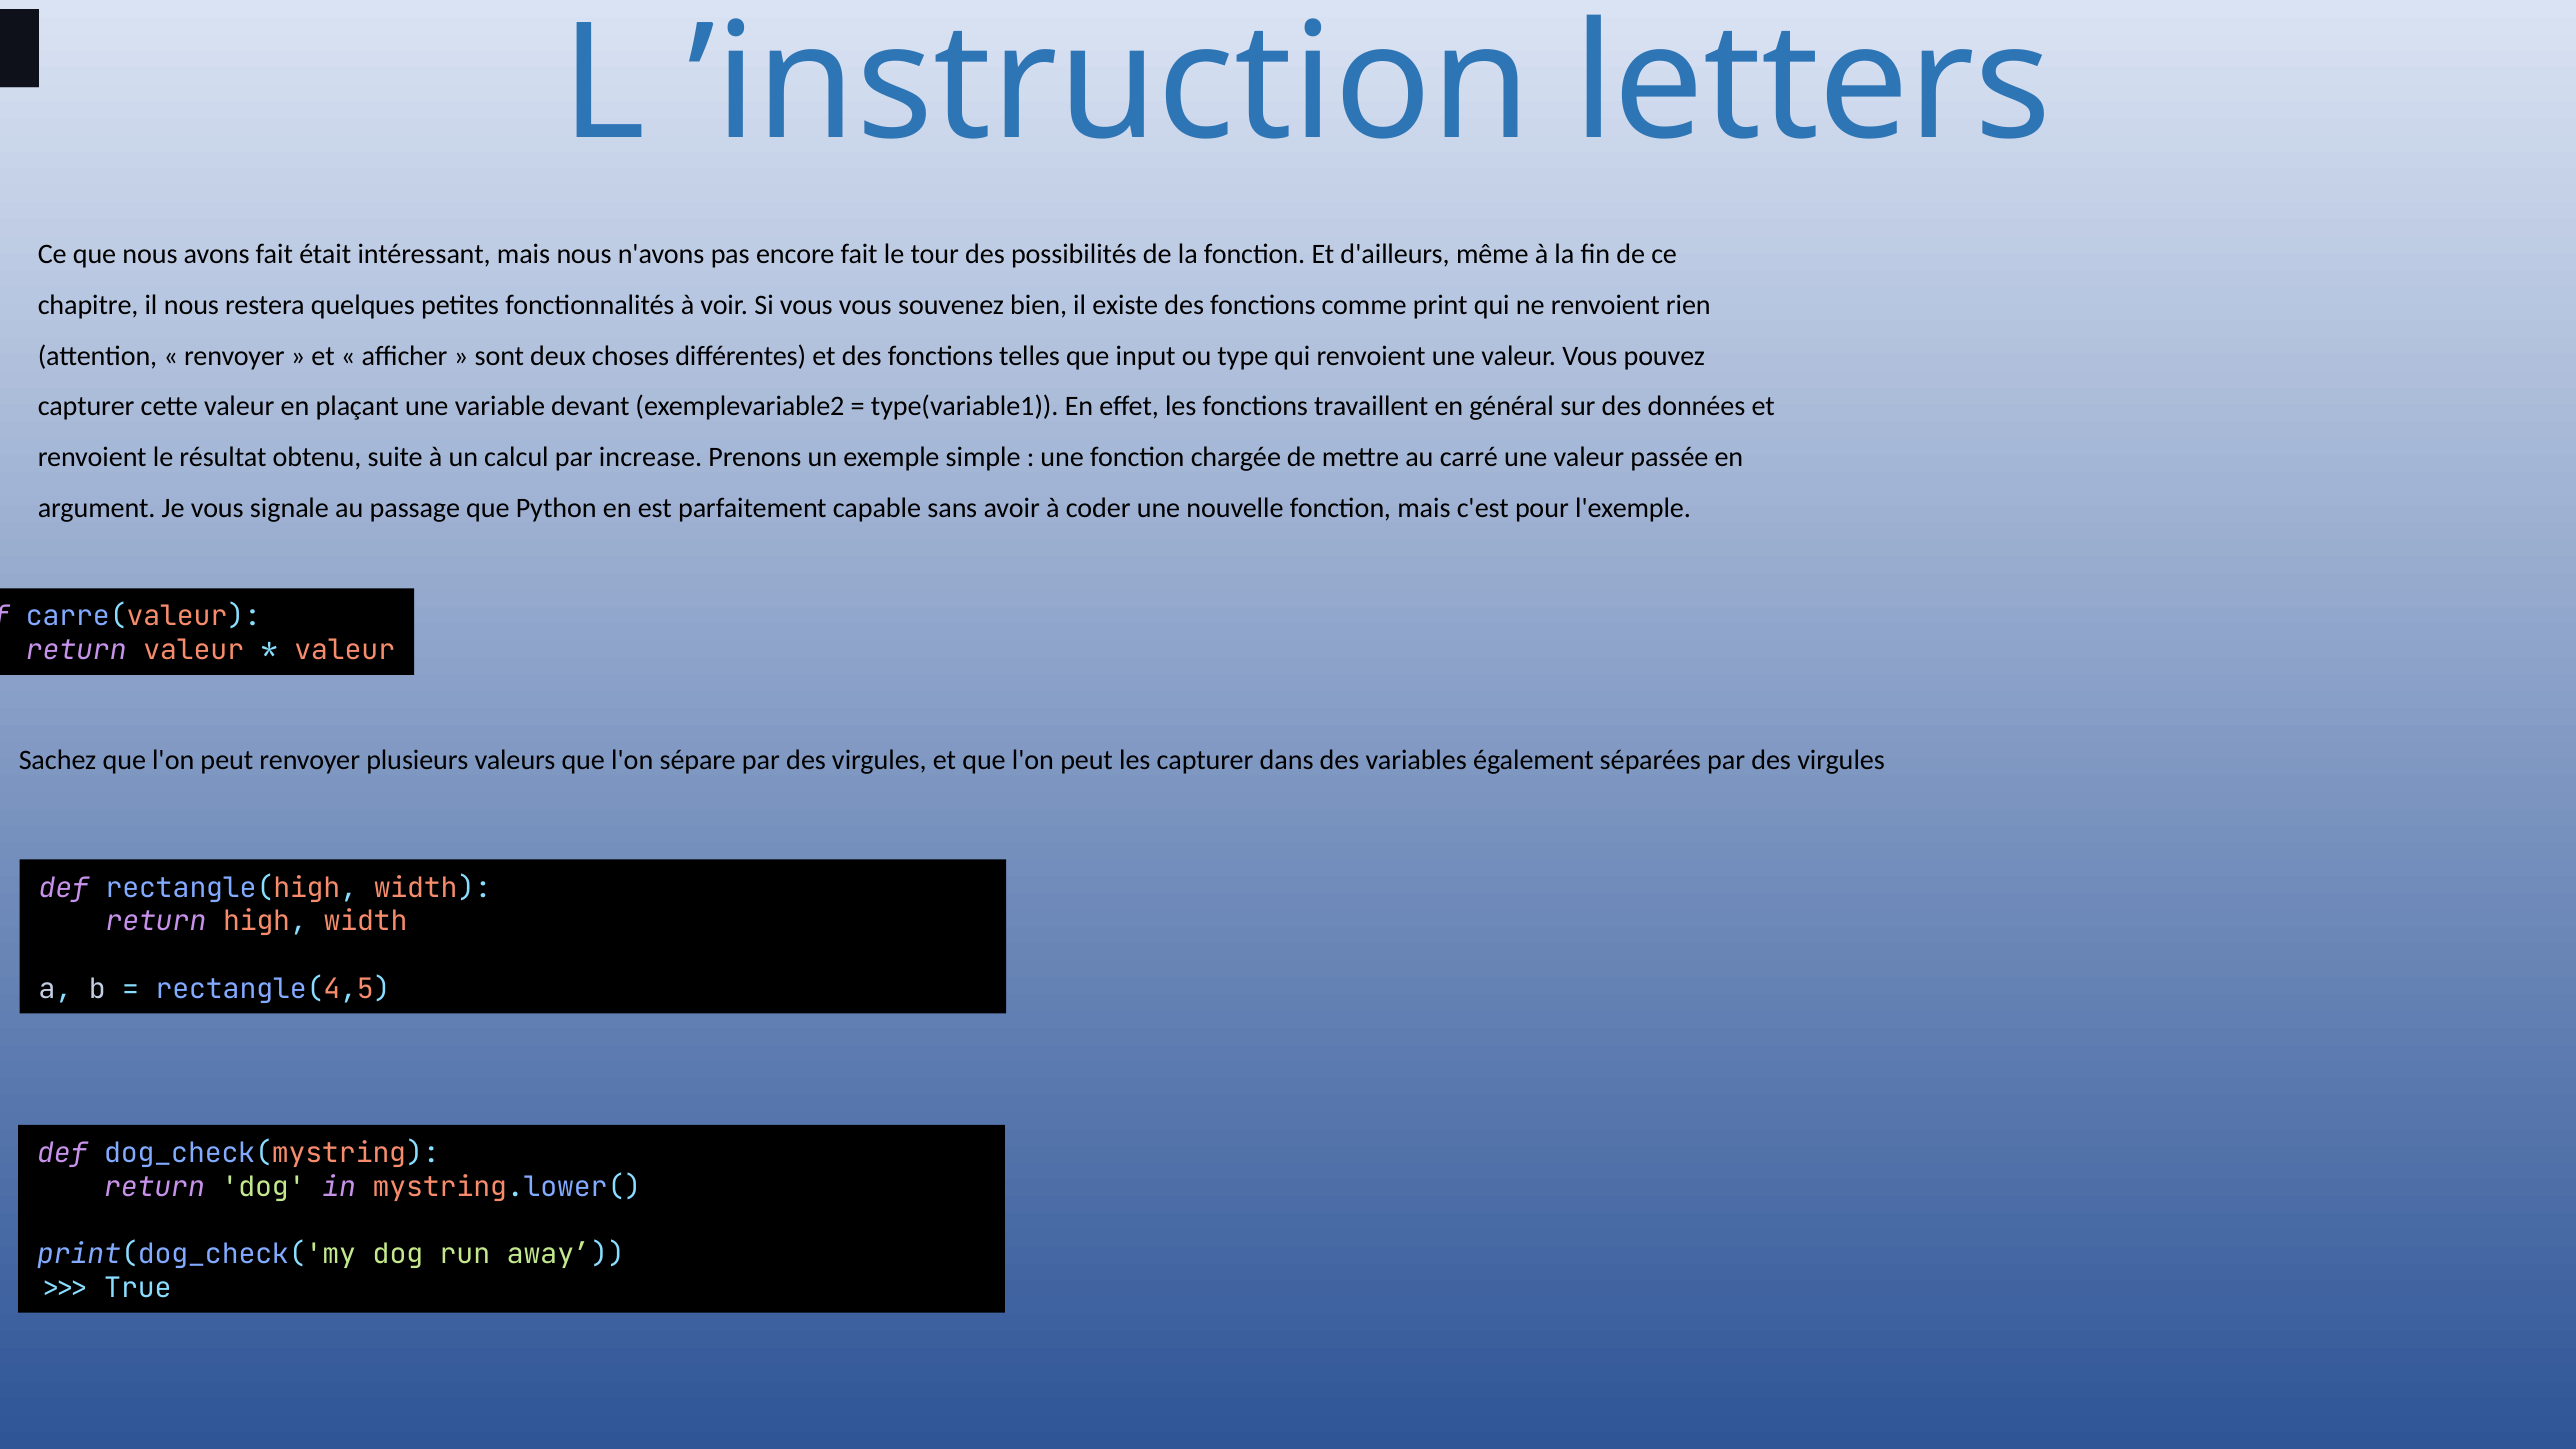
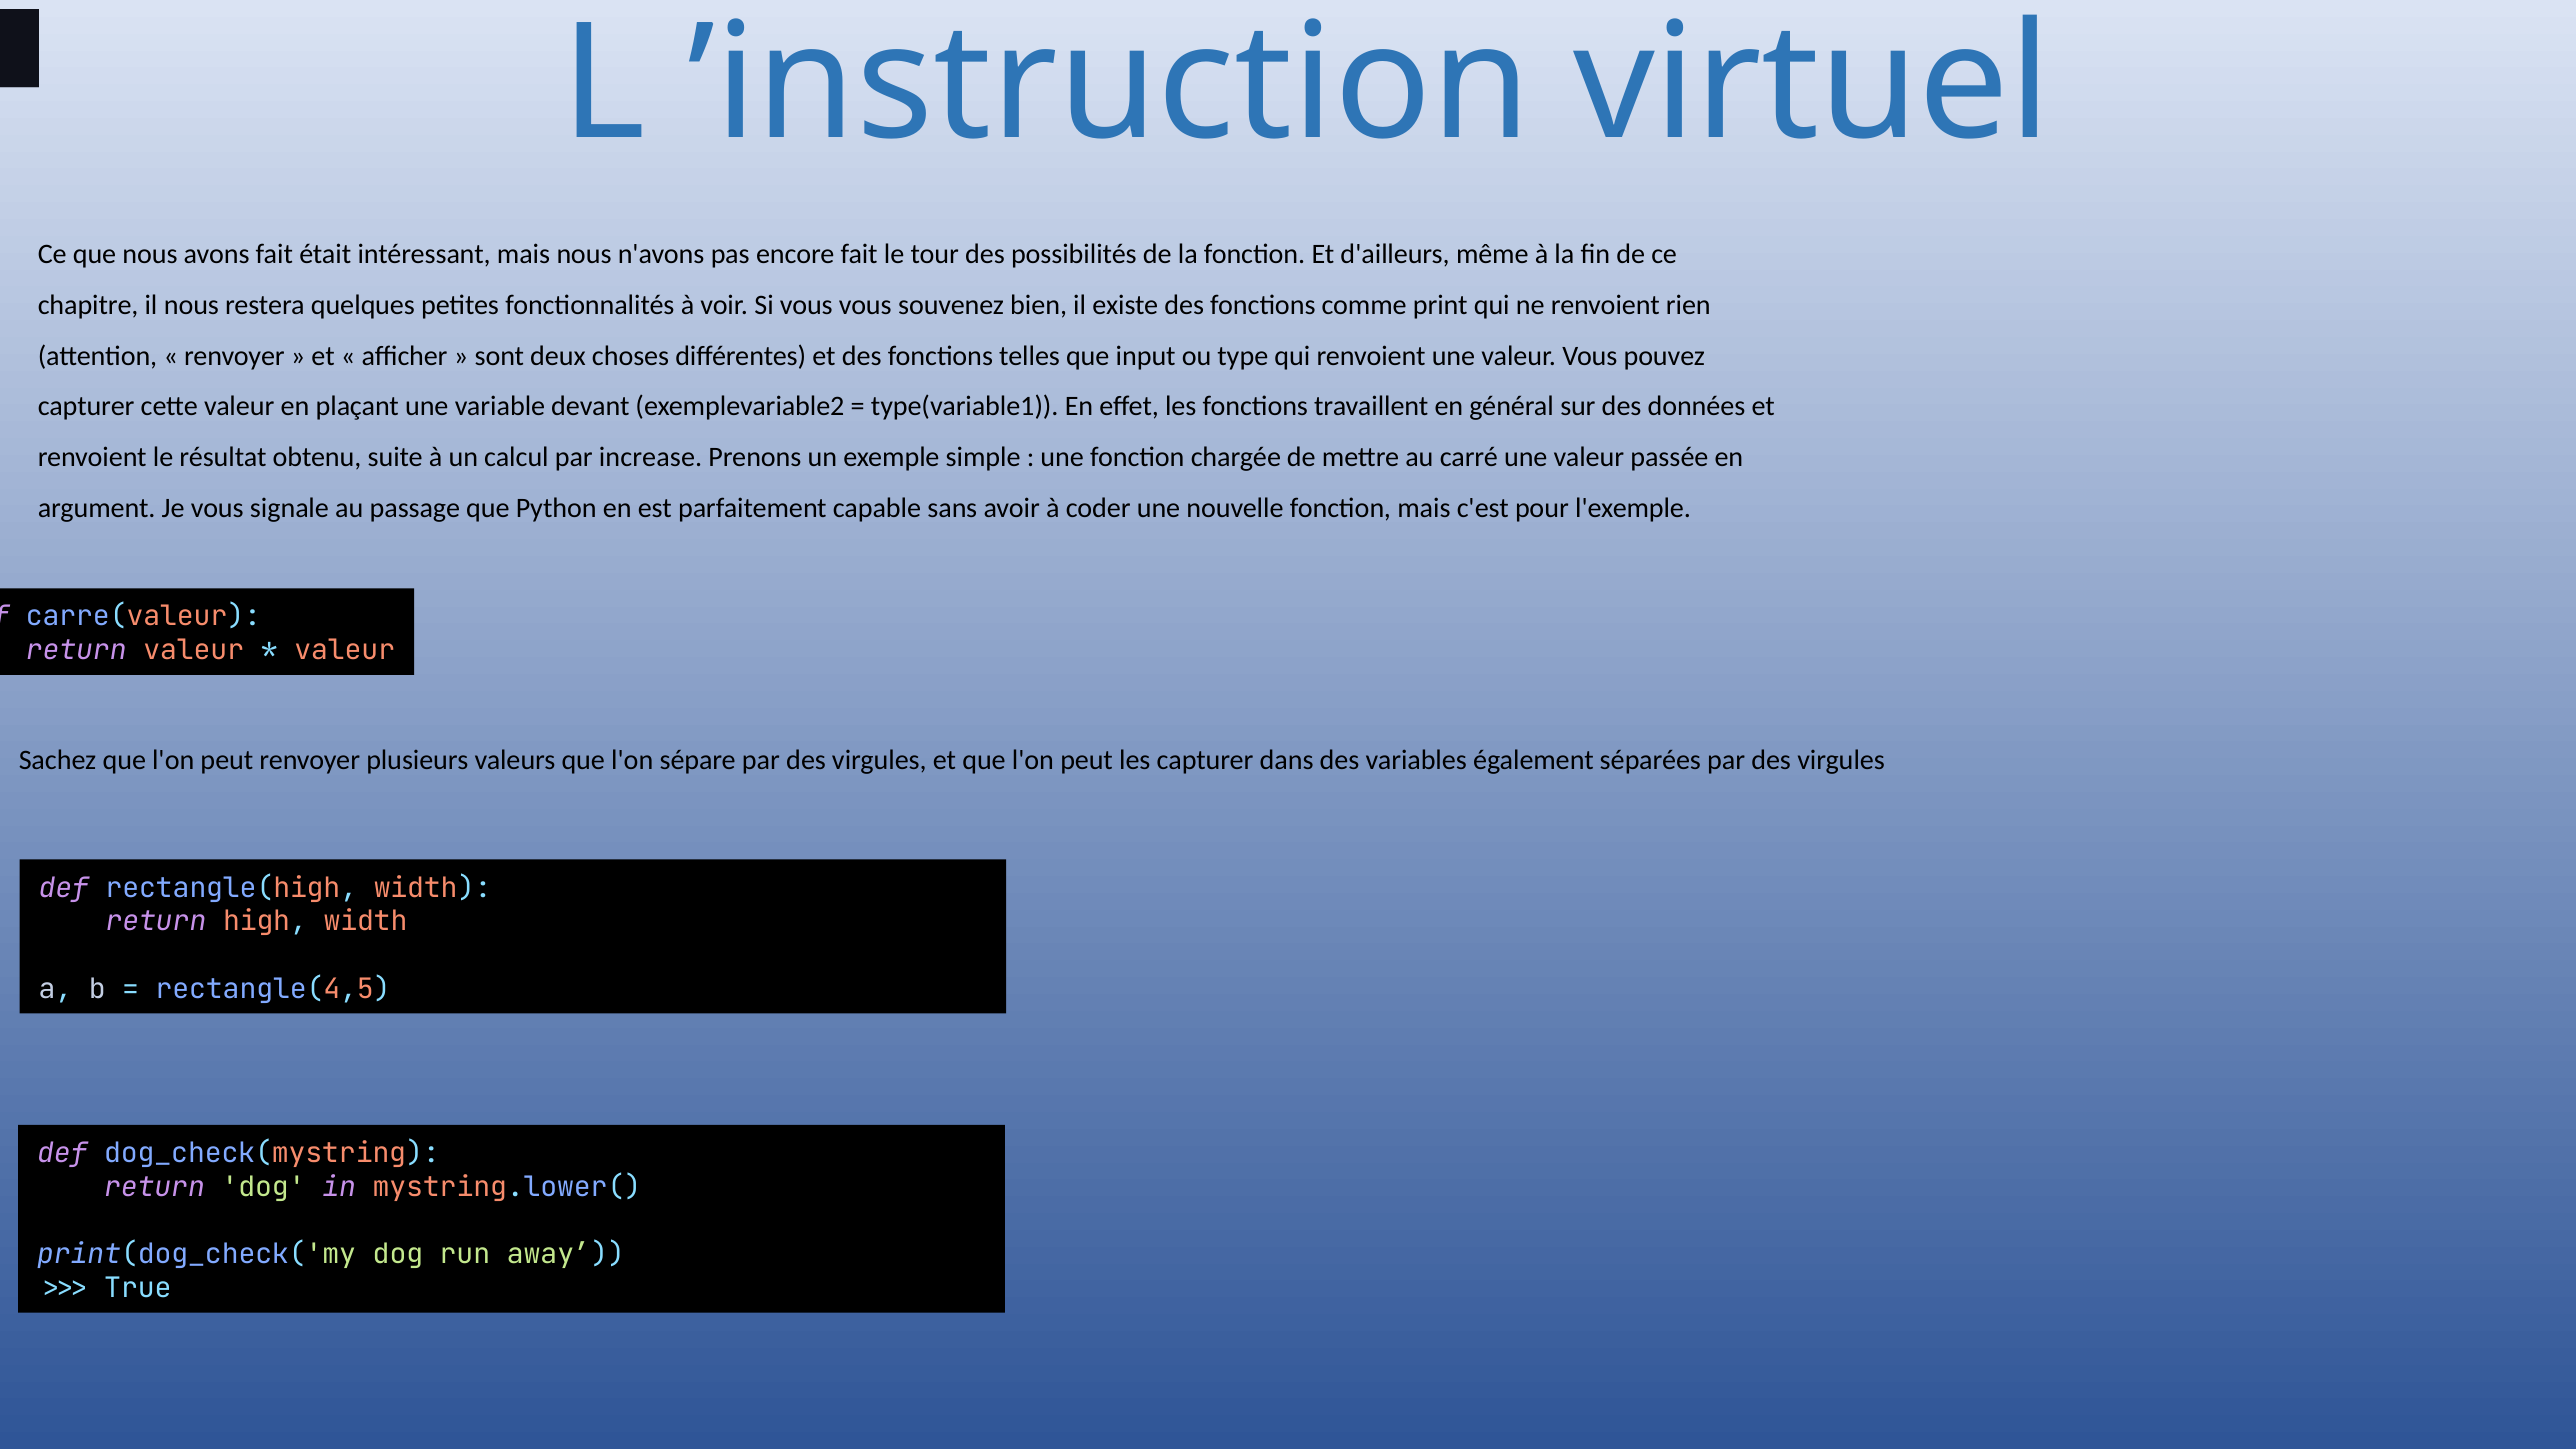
letters: letters -> virtuel
